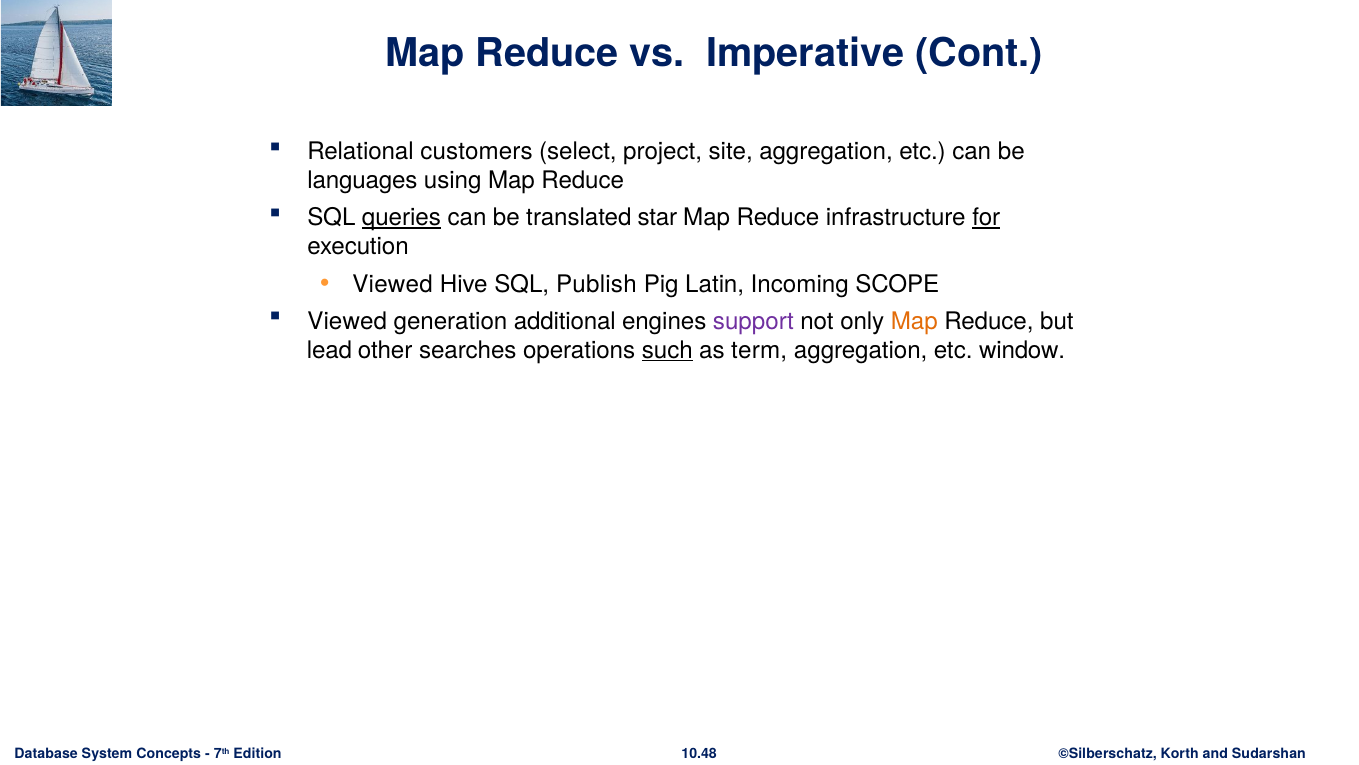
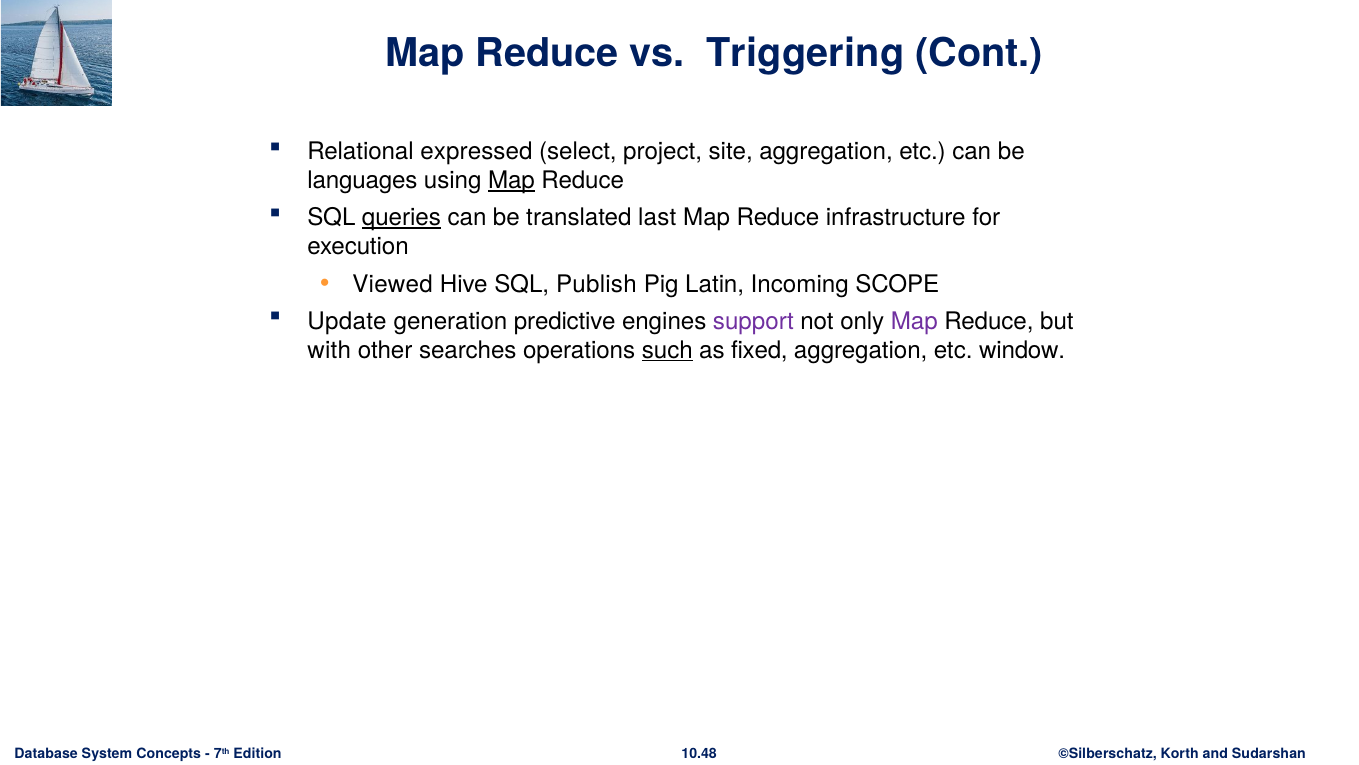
Imperative: Imperative -> Triggering
customers: customers -> expressed
Map at (511, 180) underline: none -> present
star: star -> last
for underline: present -> none
Viewed at (347, 321): Viewed -> Update
additional: additional -> predictive
Map at (914, 321) colour: orange -> purple
lead: lead -> with
term: term -> fixed
